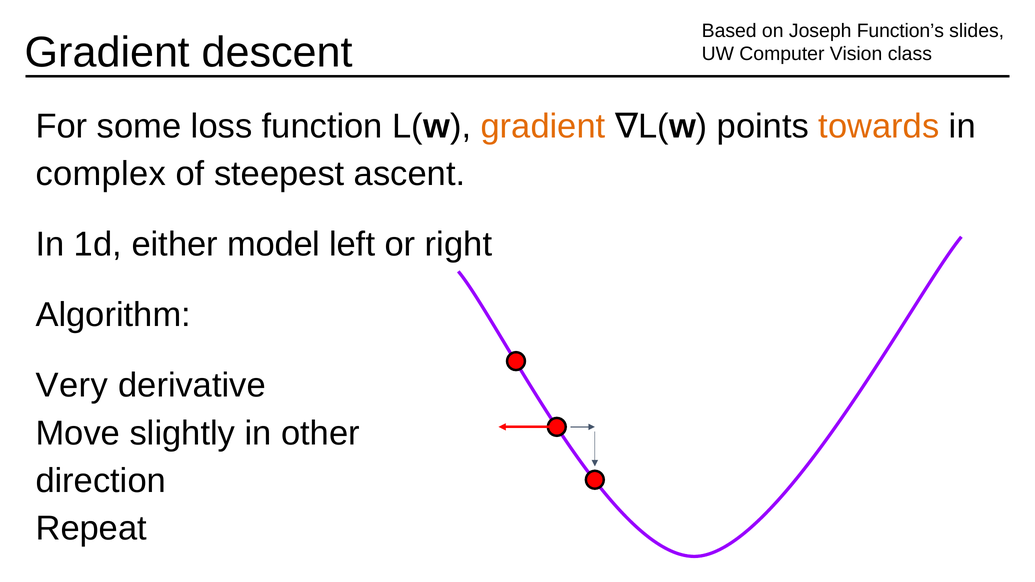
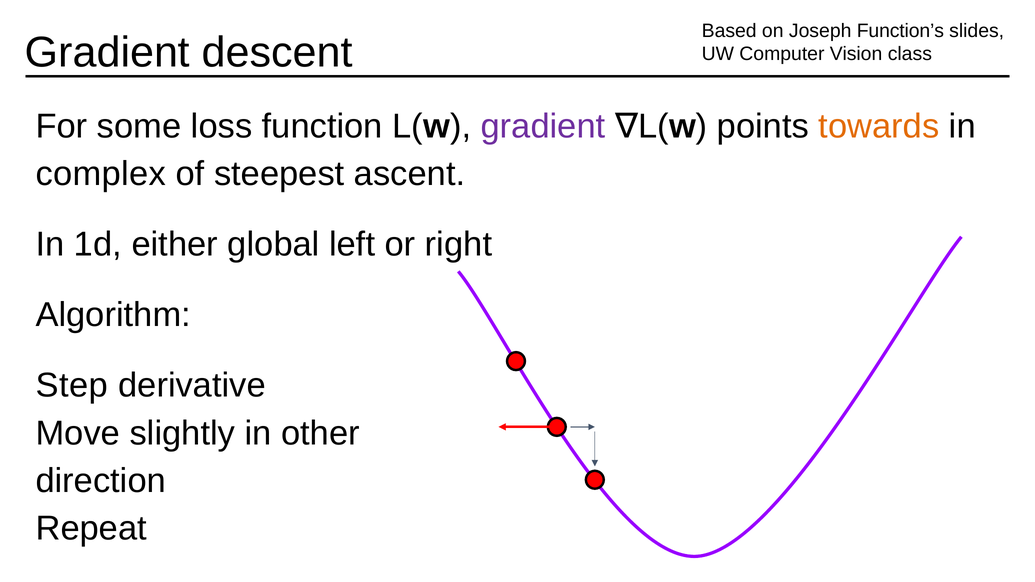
gradient at (543, 126) colour: orange -> purple
model: model -> global
Very: Very -> Step
